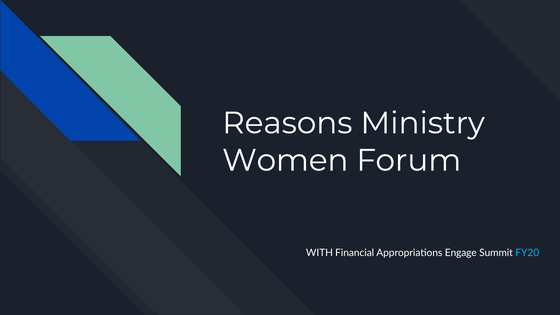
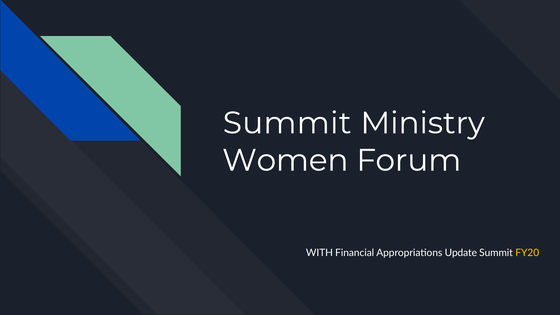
Reasons at (287, 123): Reasons -> Summit
Engage: Engage -> Update
FY20 colour: light blue -> yellow
